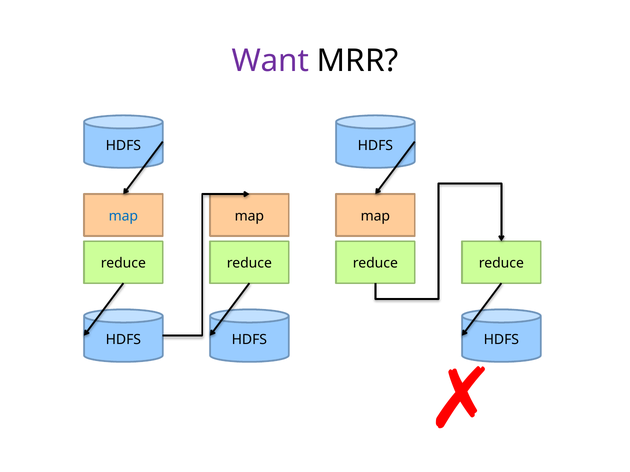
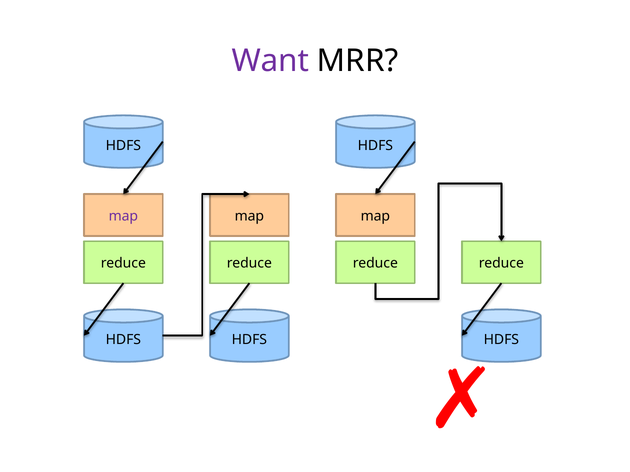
map at (123, 216) colour: blue -> purple
